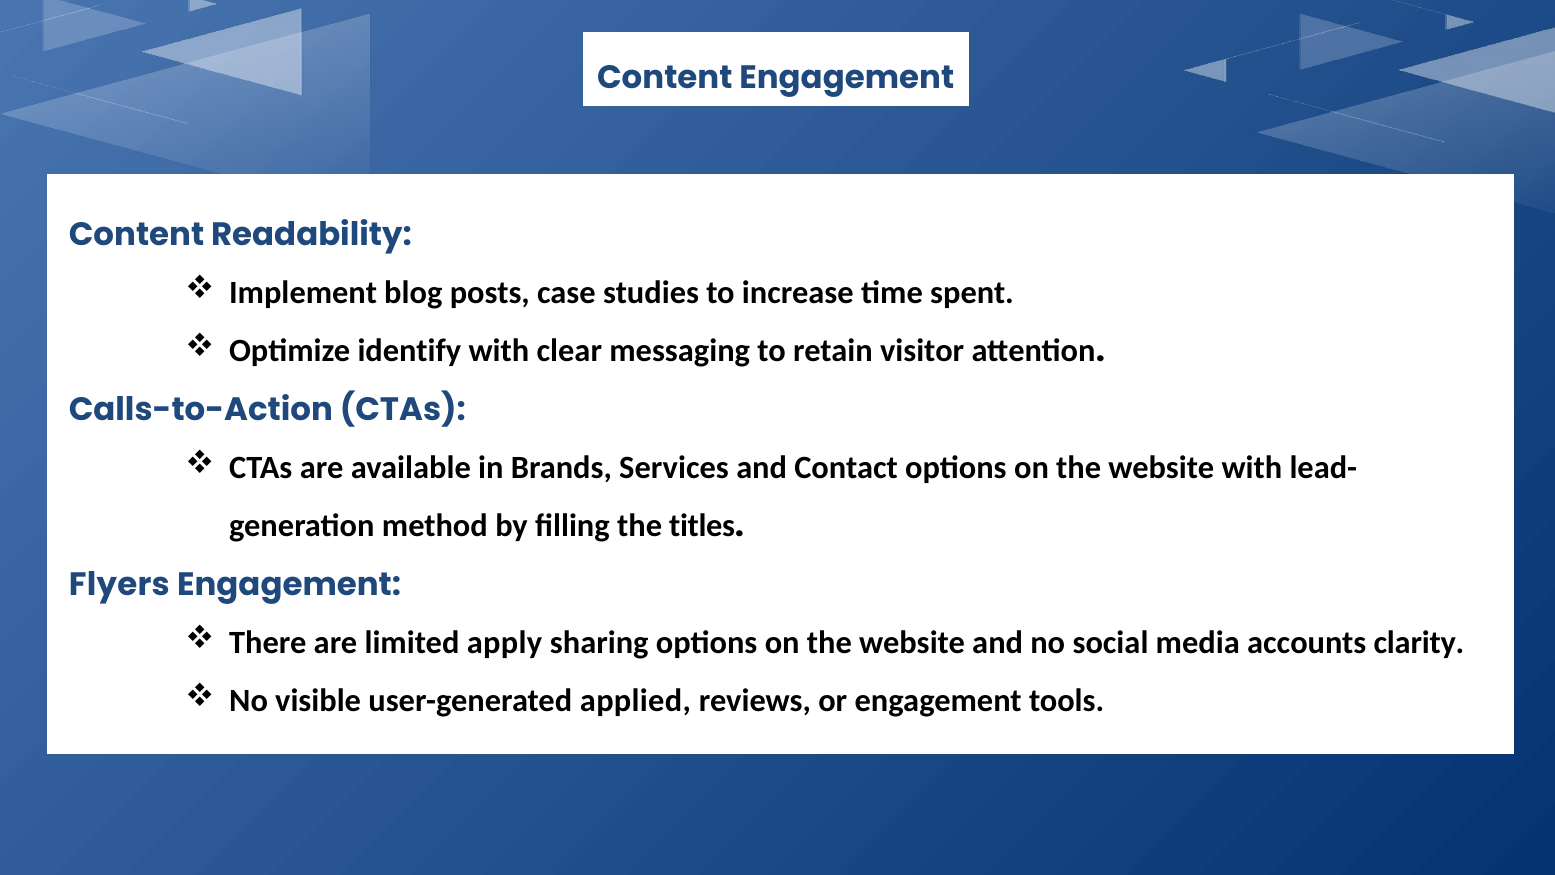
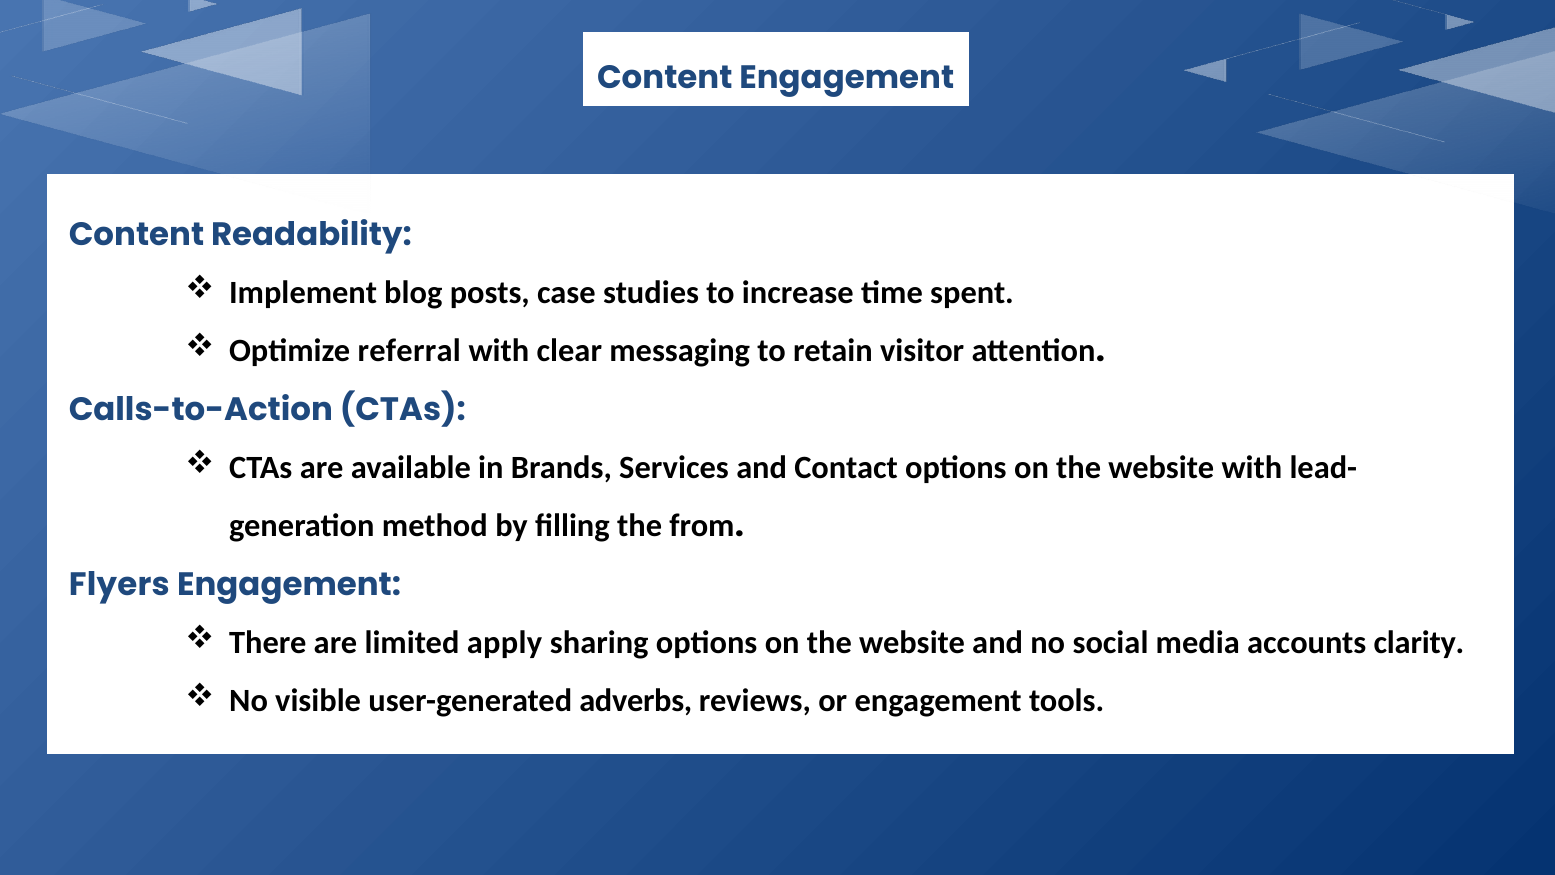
identify: identify -> referral
titles: titles -> from
applied: applied -> adverbs
